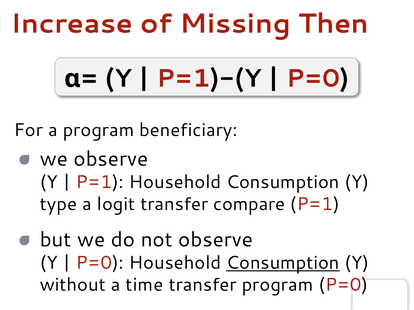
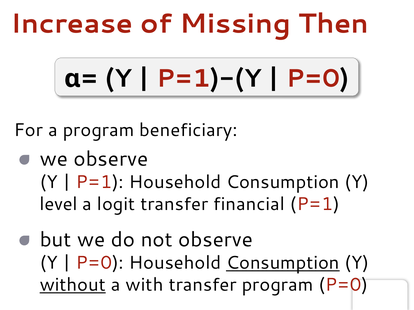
type: type -> level
compare: compare -> financial
without underline: none -> present
time: time -> with
